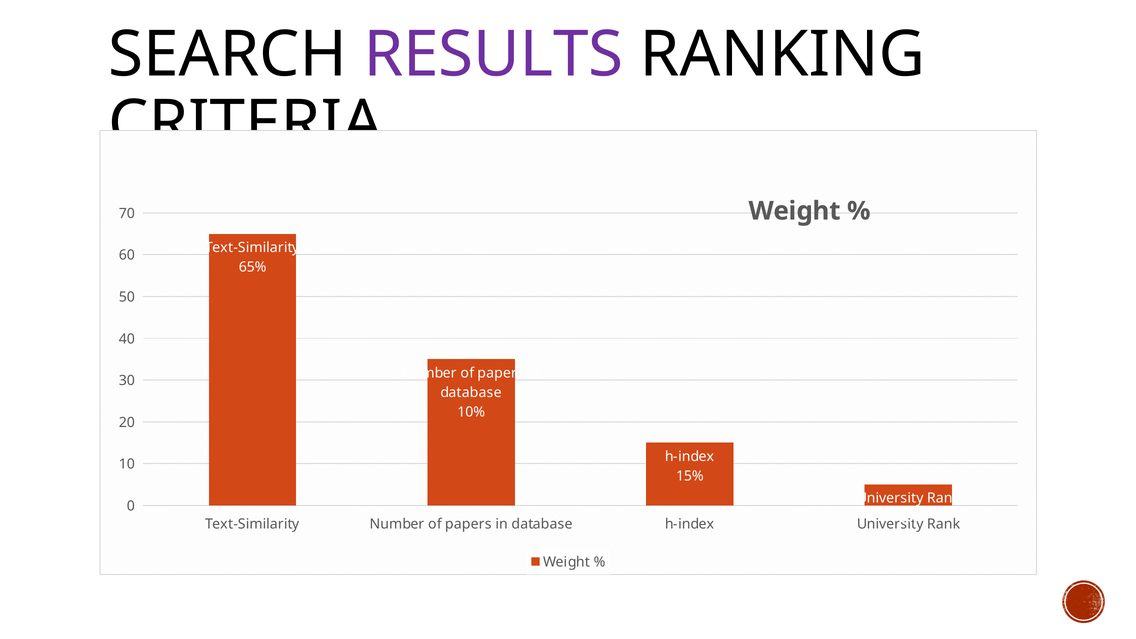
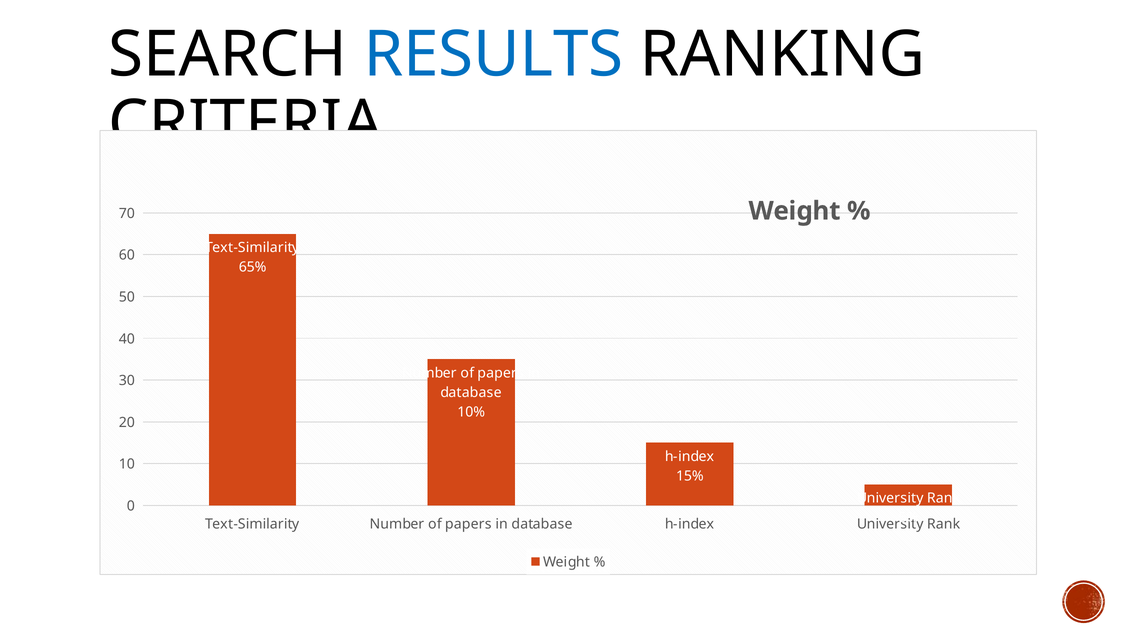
RESULTS colour: purple -> blue
